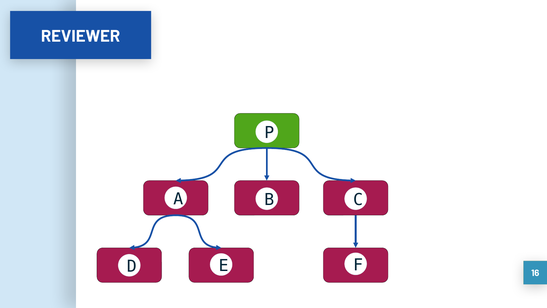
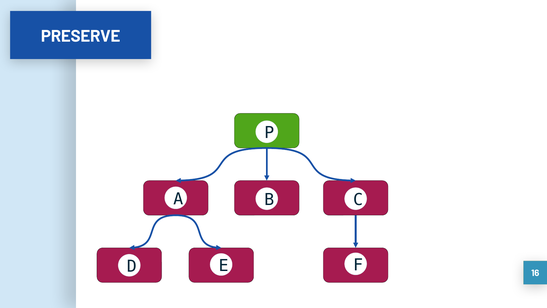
REVIEWER: REVIEWER -> PRESERVE
